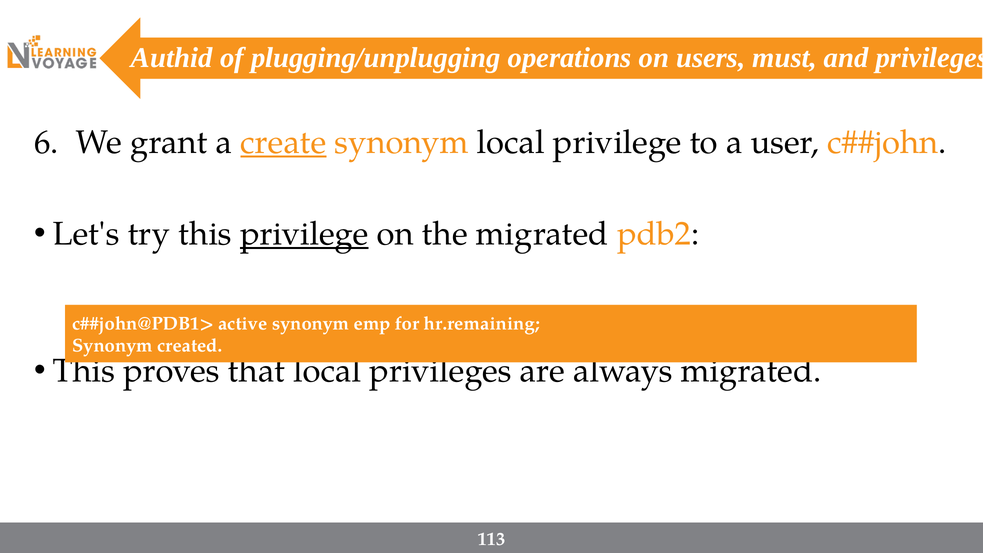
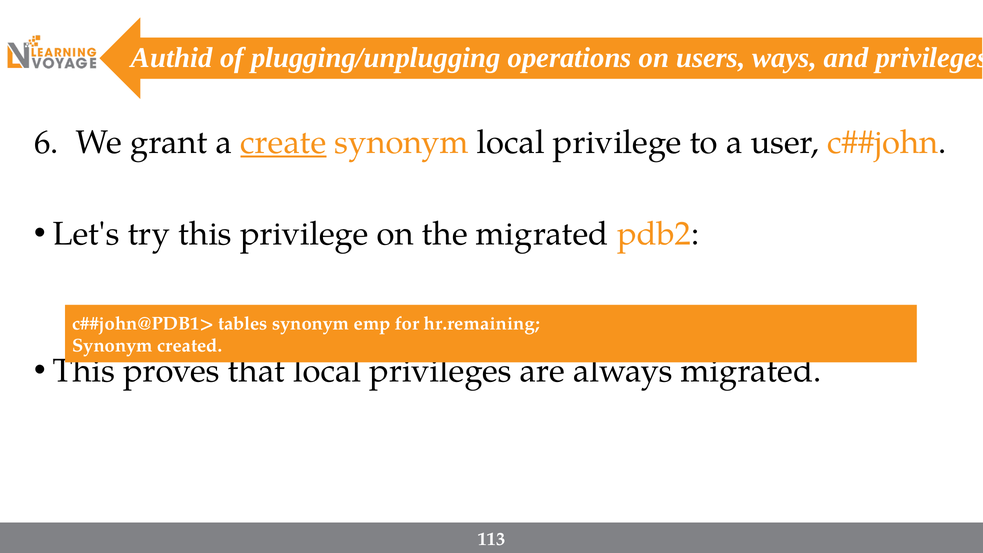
must: must -> ways
privilege at (304, 234) underline: present -> none
active: active -> tables
